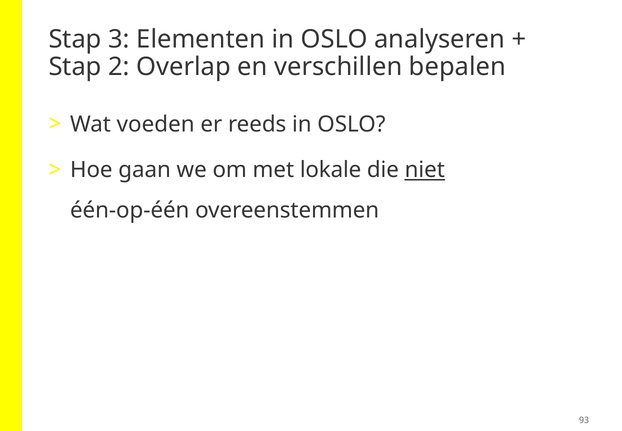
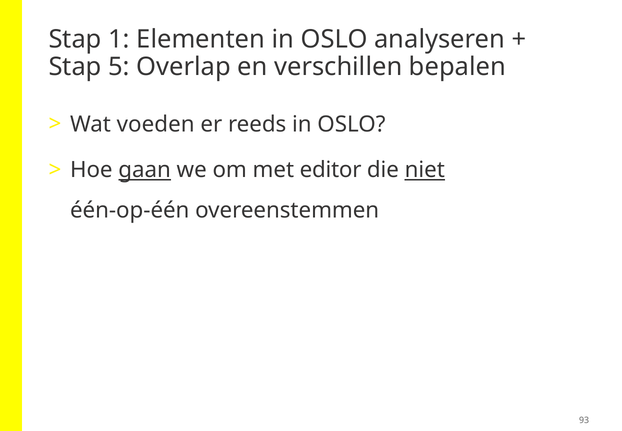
3: 3 -> 1
2: 2 -> 5
gaan underline: none -> present
lokale: lokale -> editor
